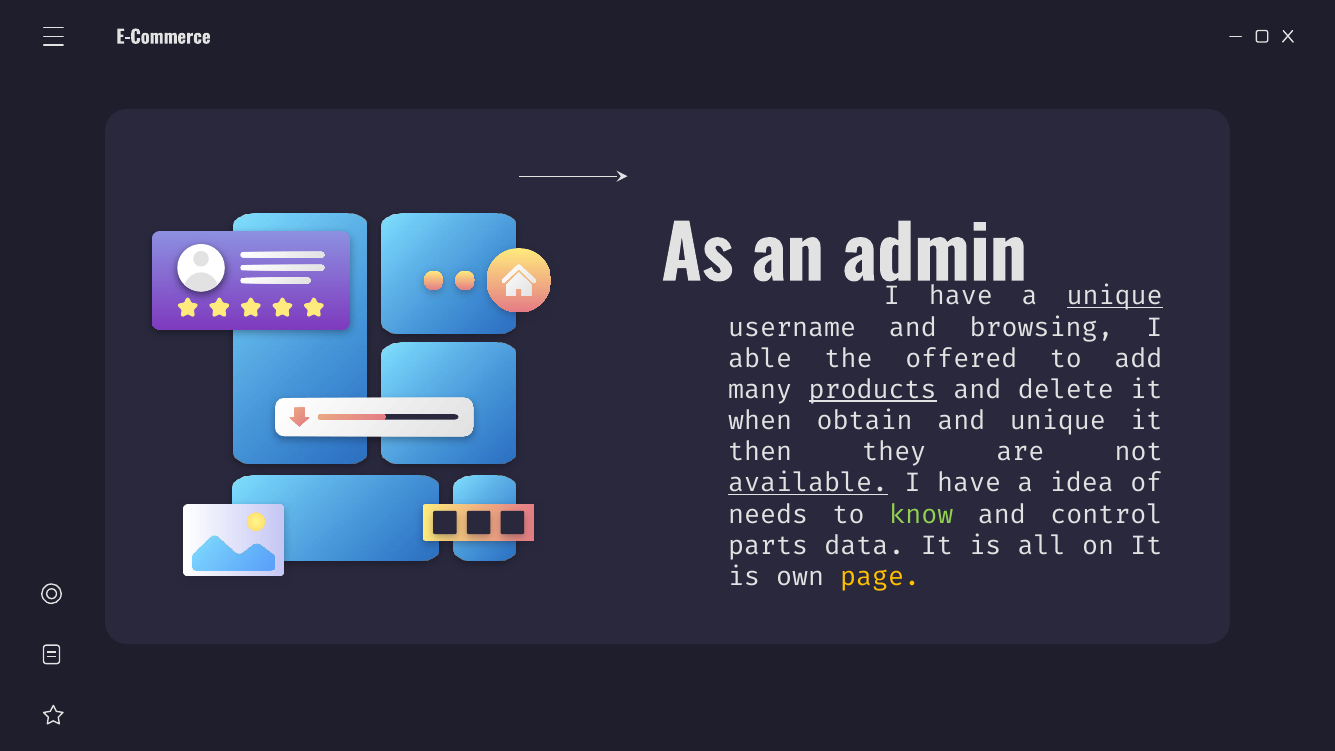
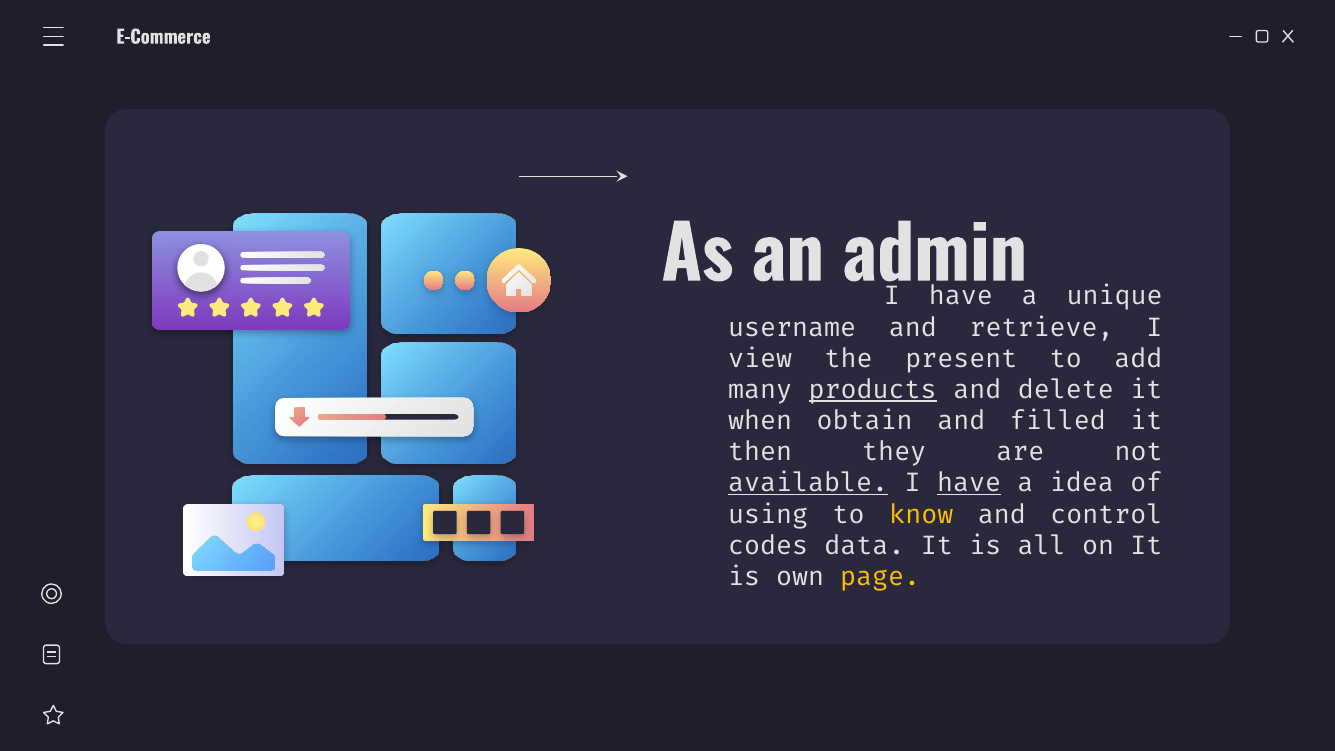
unique at (1115, 296) underline: present -> none
browsing: browsing -> retrieve
able: able -> view
offered: offered -> present
and unique: unique -> filled
have at (969, 483) underline: none -> present
needs: needs -> using
know colour: light green -> yellow
parts: parts -> codes
